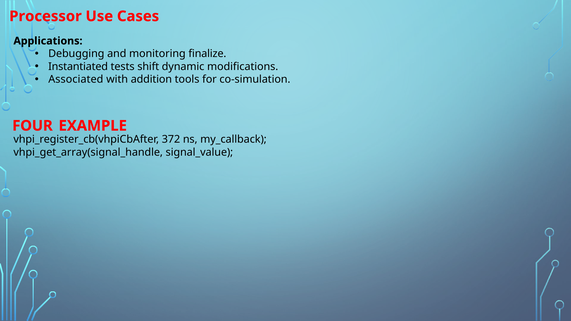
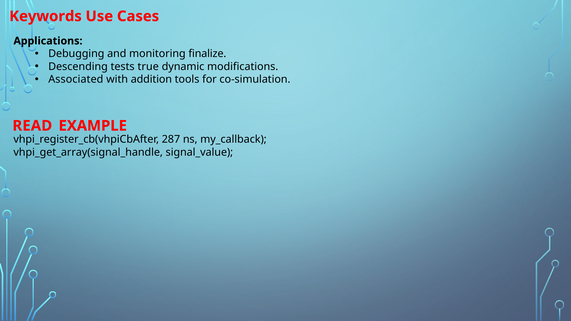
Processor: Processor -> Keywords
Instantiated: Instantiated -> Descending
shift: shift -> true
FOUR: FOUR -> READ
372: 372 -> 287
